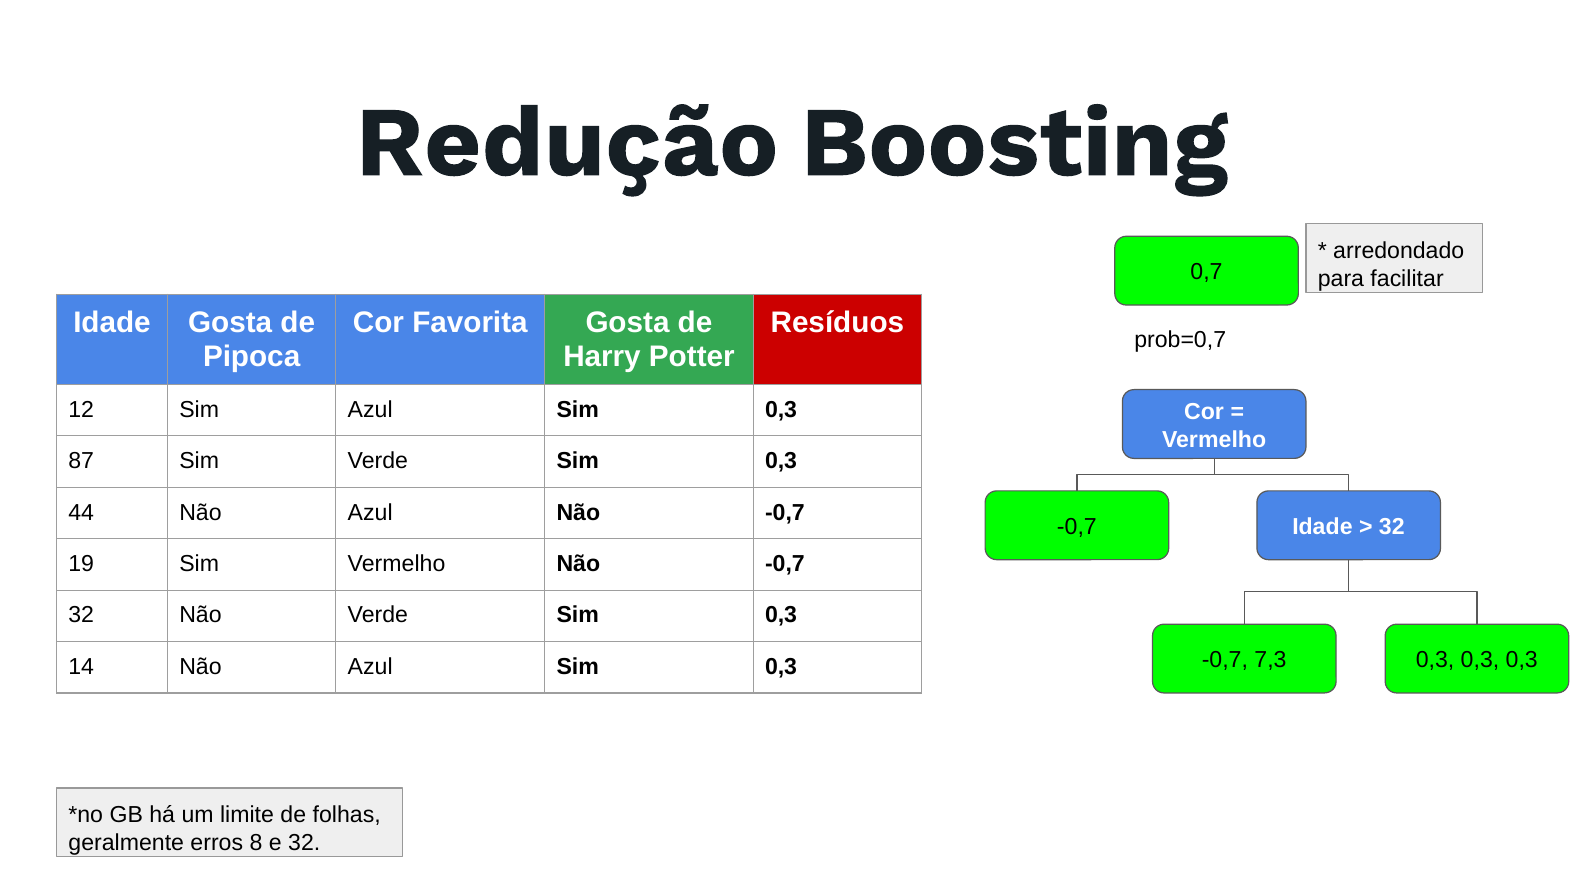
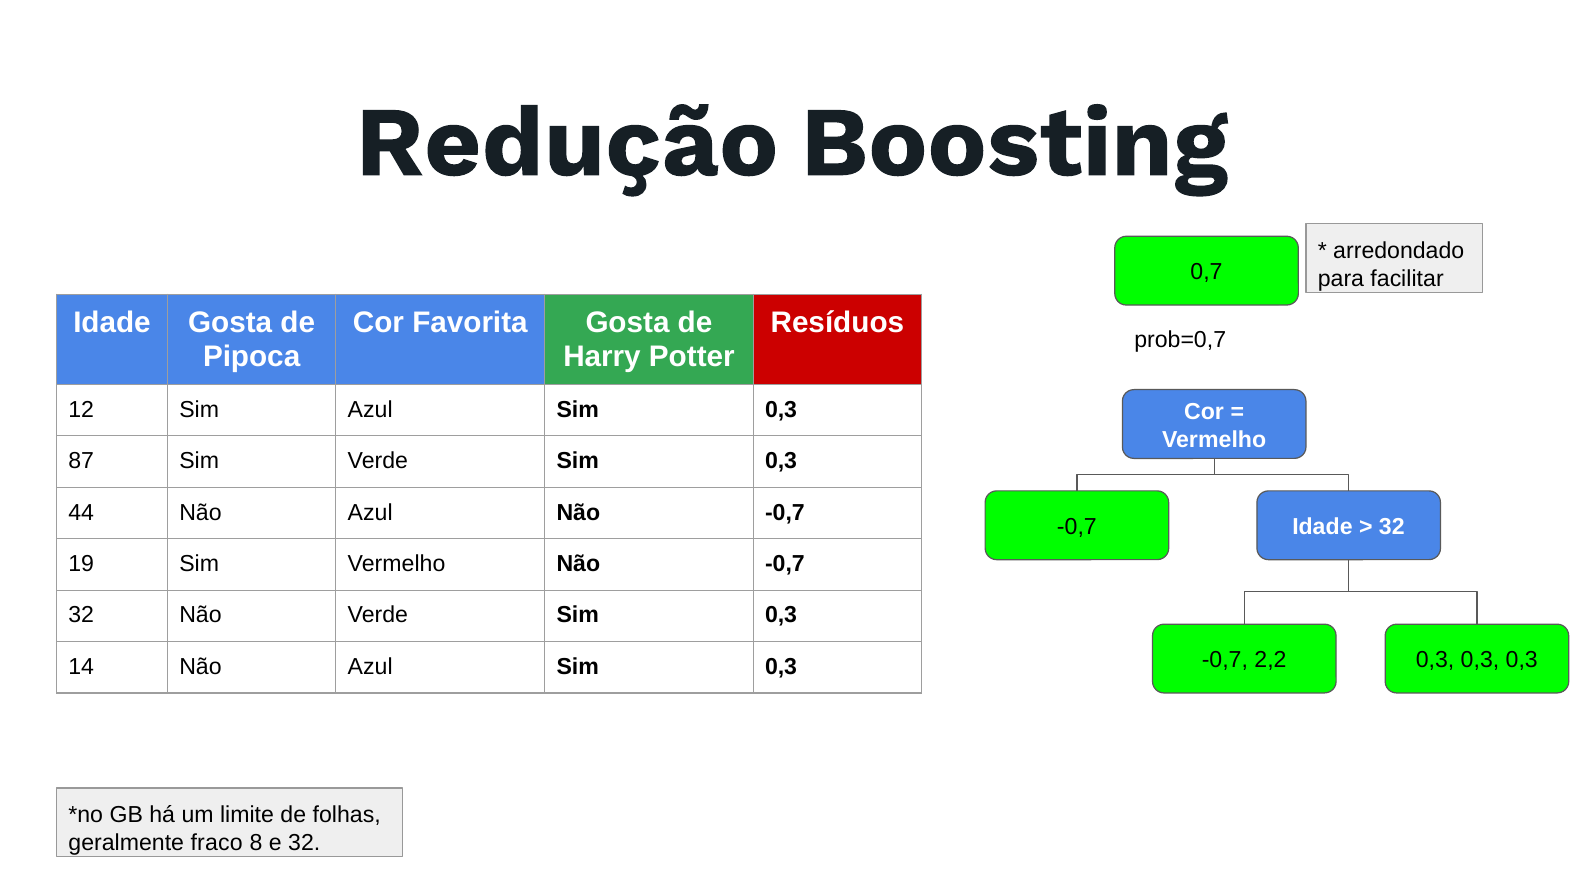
7,3: 7,3 -> 2,2
erros: erros -> fraco
